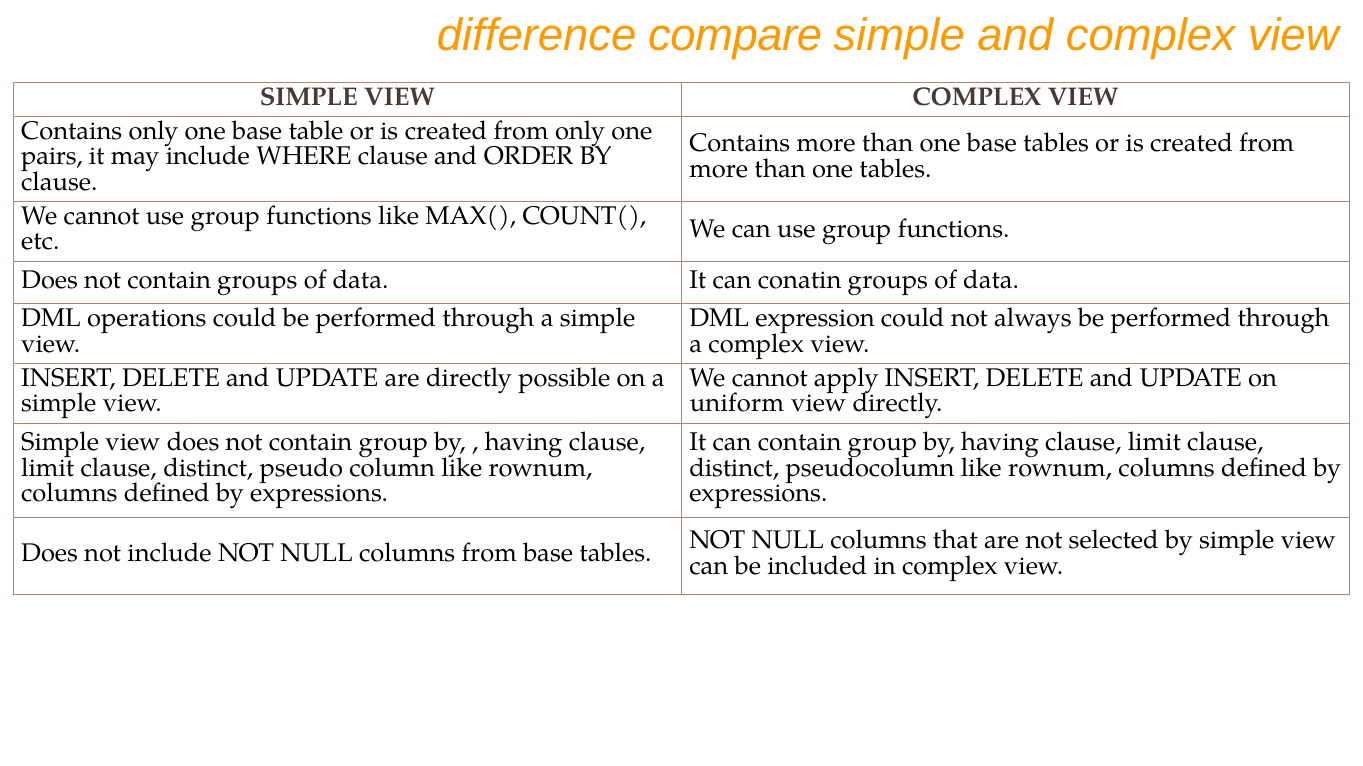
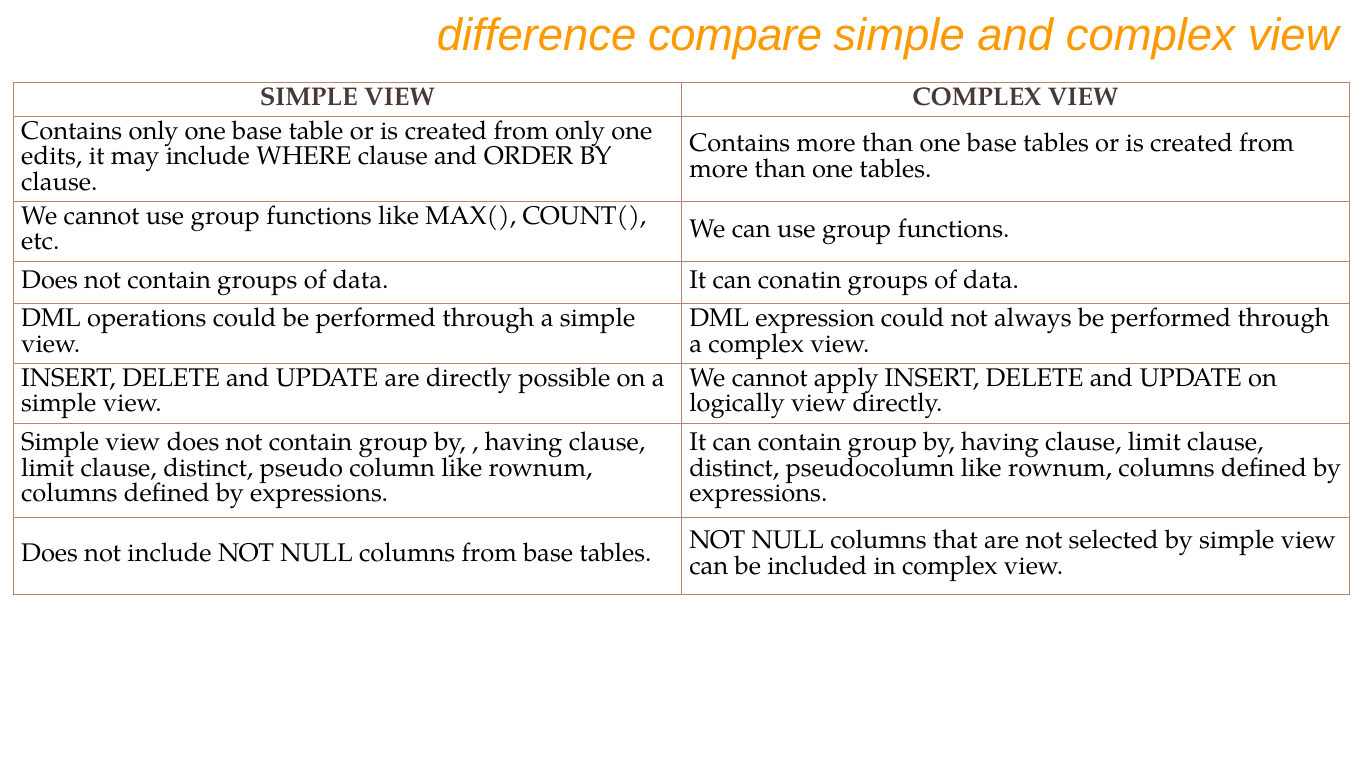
pairs: pairs -> edits
uniform: uniform -> logically
